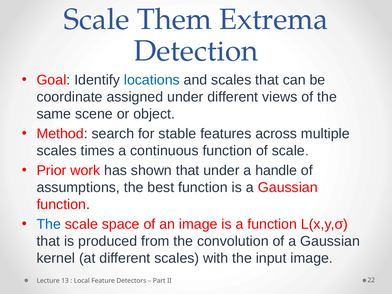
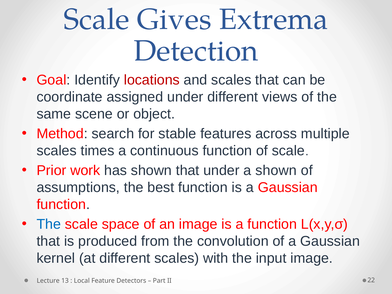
Them: Them -> Gives
locations colour: blue -> red
a handle: handle -> shown
